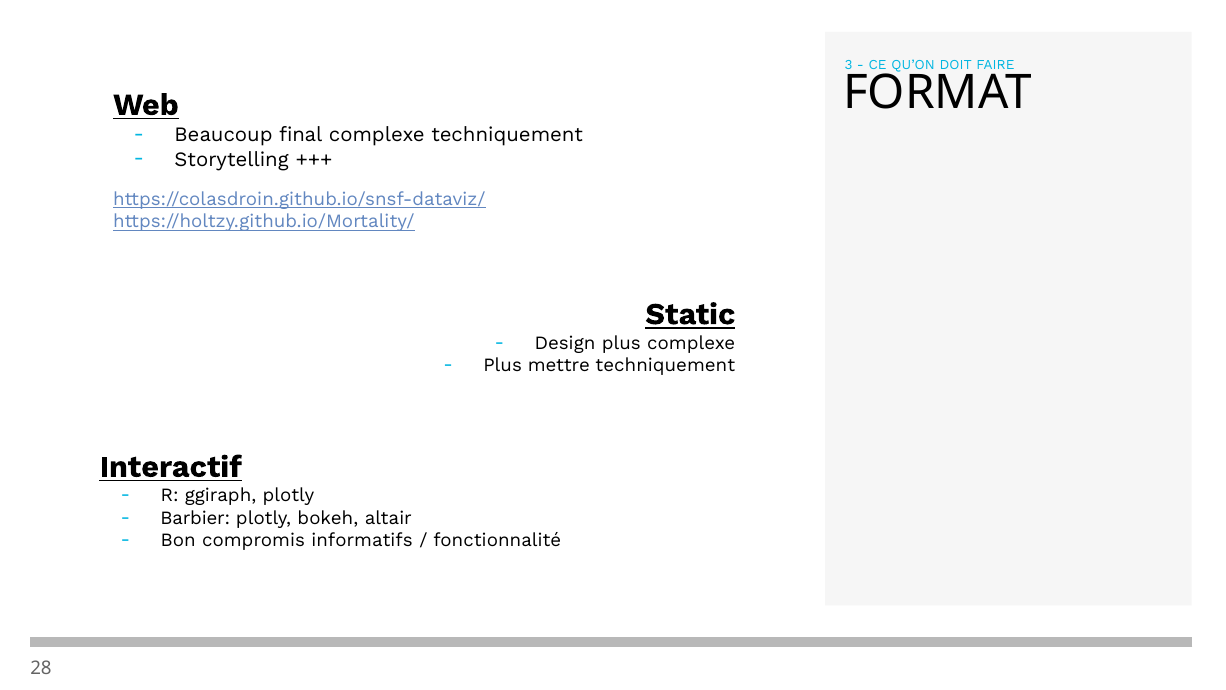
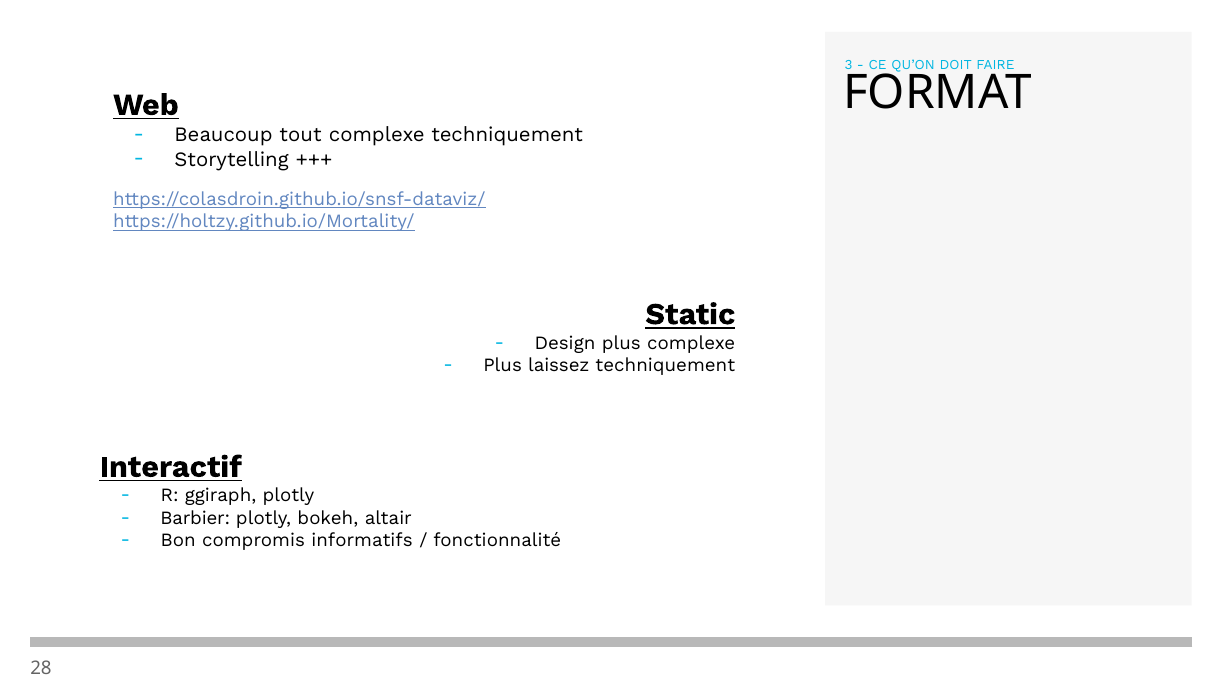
final: final -> tout
mettre: mettre -> laissez
